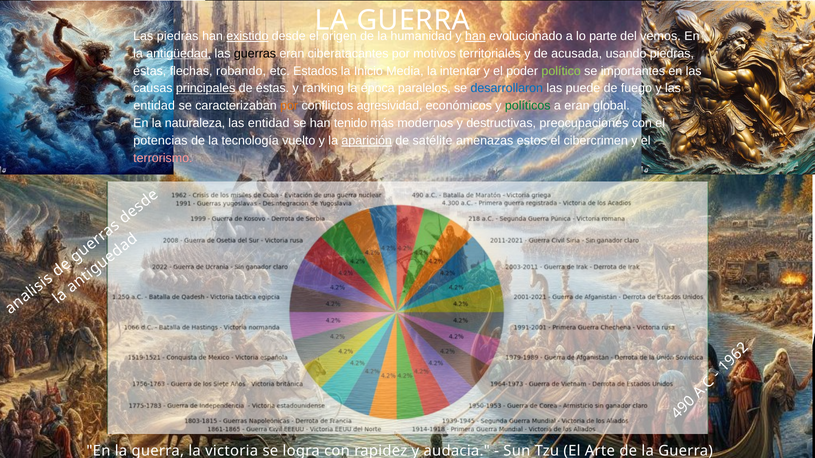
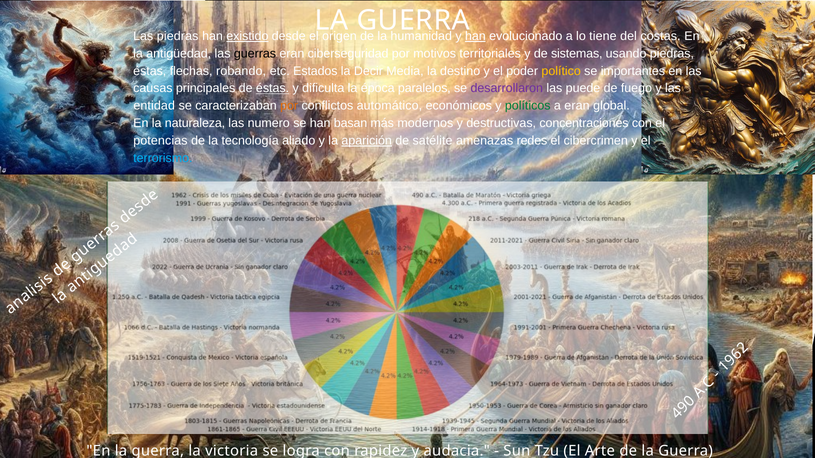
parte: parte -> tiene
vemos: vemos -> costas
antigüedad underline: present -> none
ciberatacantes: ciberatacantes -> ciberseguridad
acusada: acusada -> sistemas
Inicio: Inicio -> Decir
intentar: intentar -> destino
político colour: light green -> yellow
principales underline: present -> none
éstas at (273, 88) underline: none -> present
ranking: ranking -> dificulta
desarrollaron colour: blue -> purple
agresividad: agresividad -> automático
entidad at (269, 123): entidad -> numero
tenido: tenido -> basan
preocupaciones: preocupaciones -> concentraciones
vuelto: vuelto -> aliado
estos: estos -> redes
terrorismo colour: pink -> light blue
